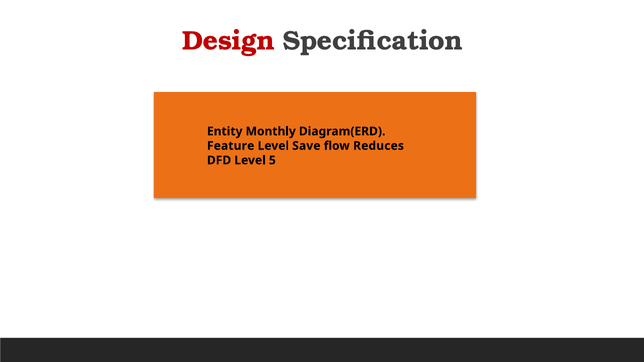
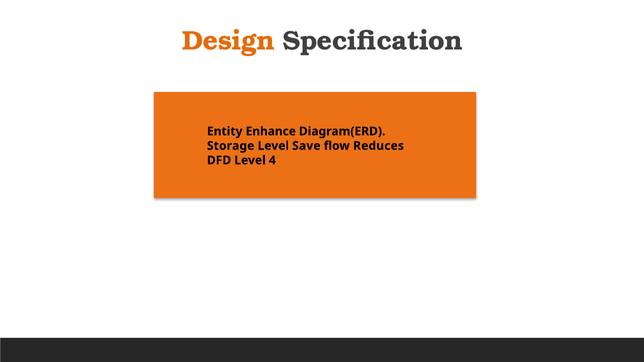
Design colour: red -> orange
Monthly: Monthly -> Enhance
Feature: Feature -> Storage
5: 5 -> 4
